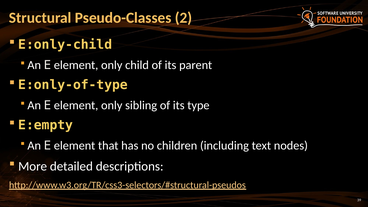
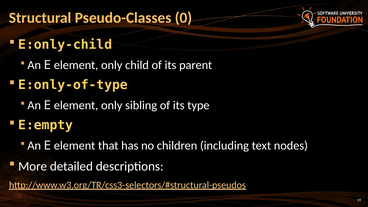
2: 2 -> 0
